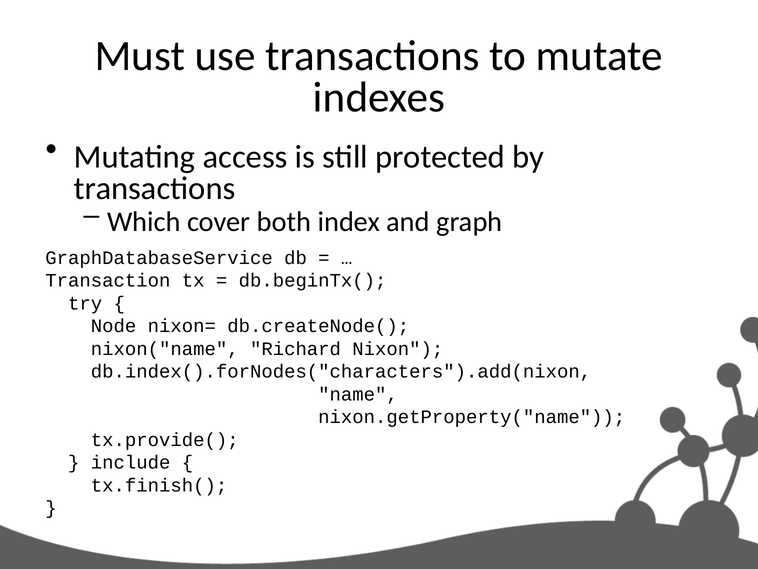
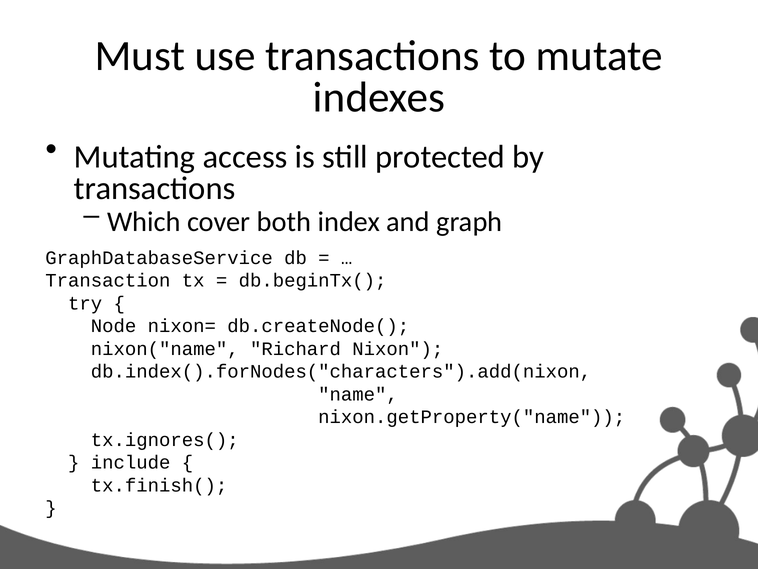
tx.provide(: tx.provide( -> tx.ignores(
